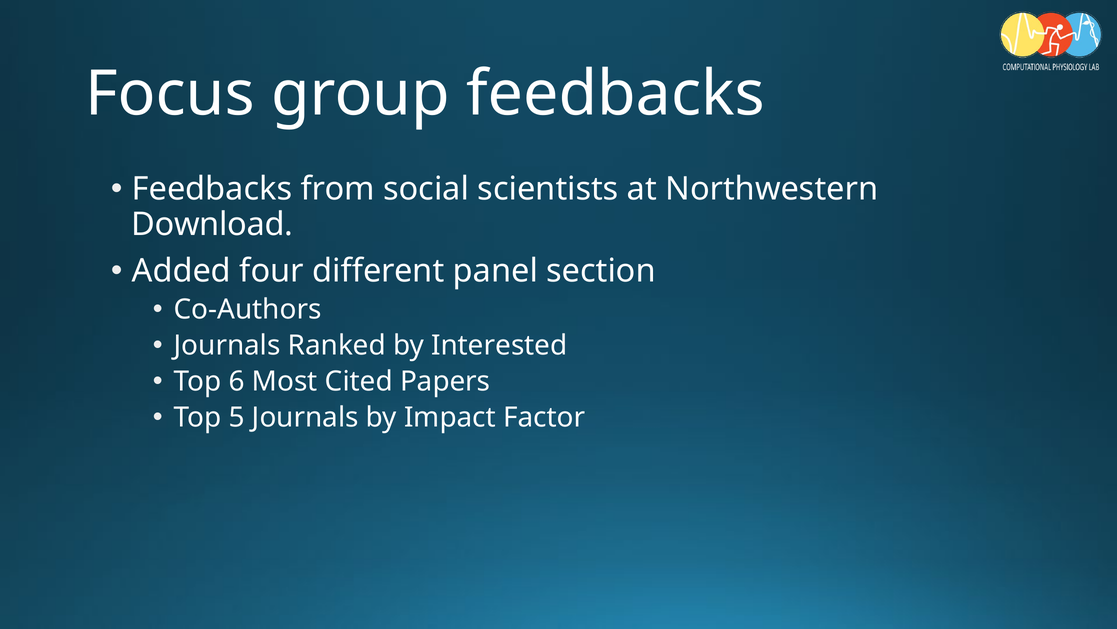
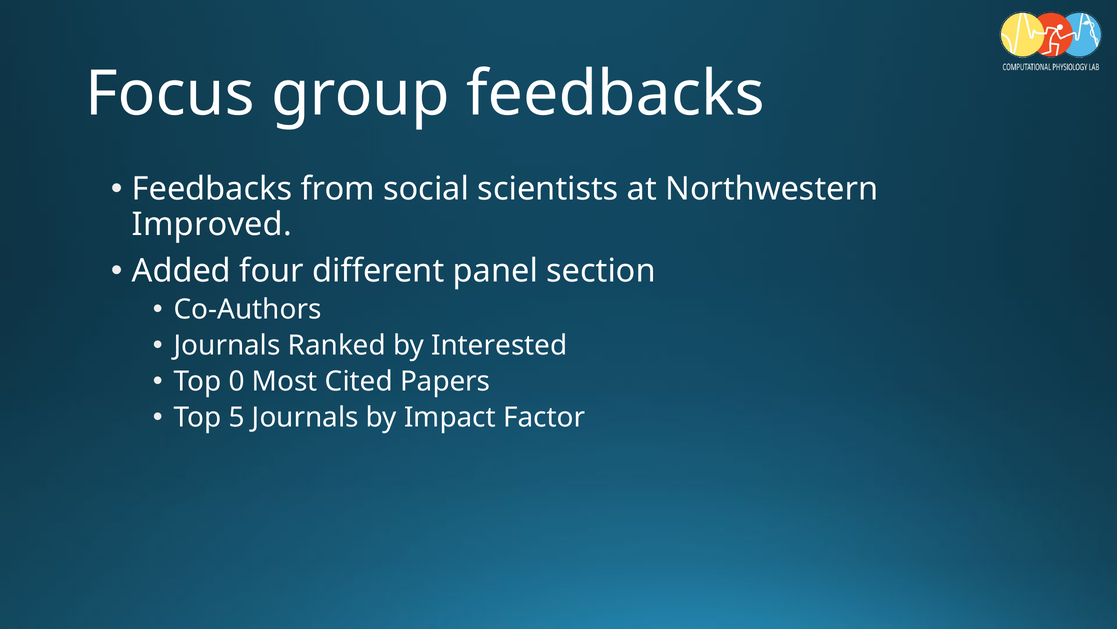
Download: Download -> Improved
6: 6 -> 0
